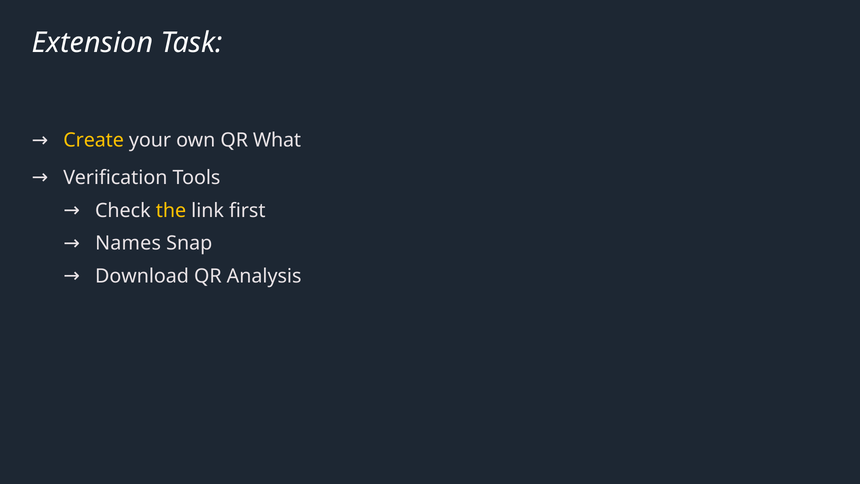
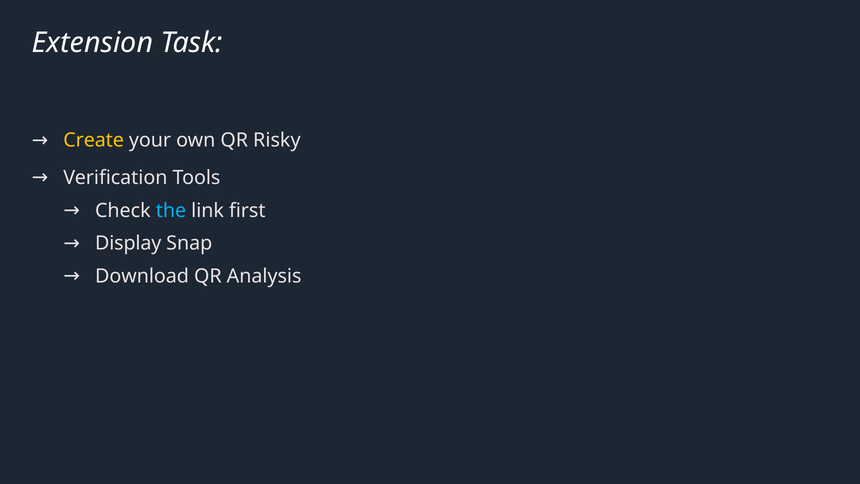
What: What -> Risky
the colour: yellow -> light blue
Names: Names -> Display
